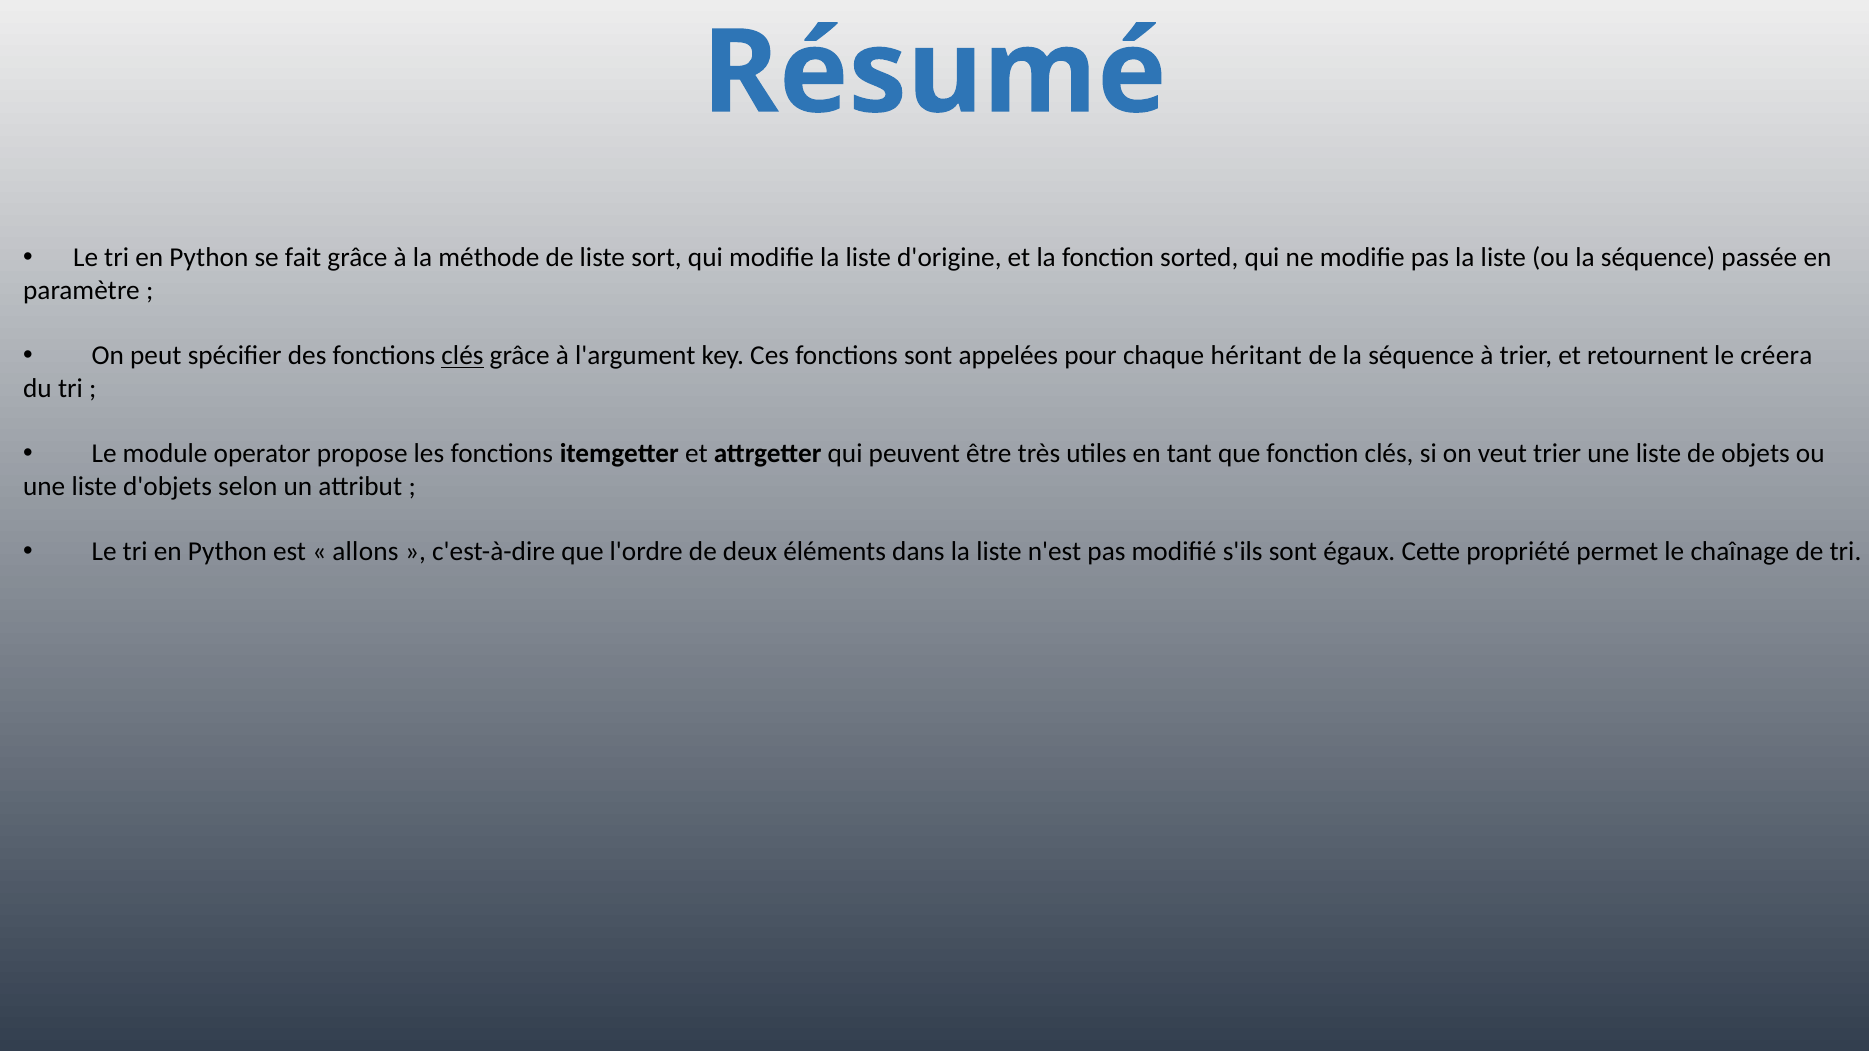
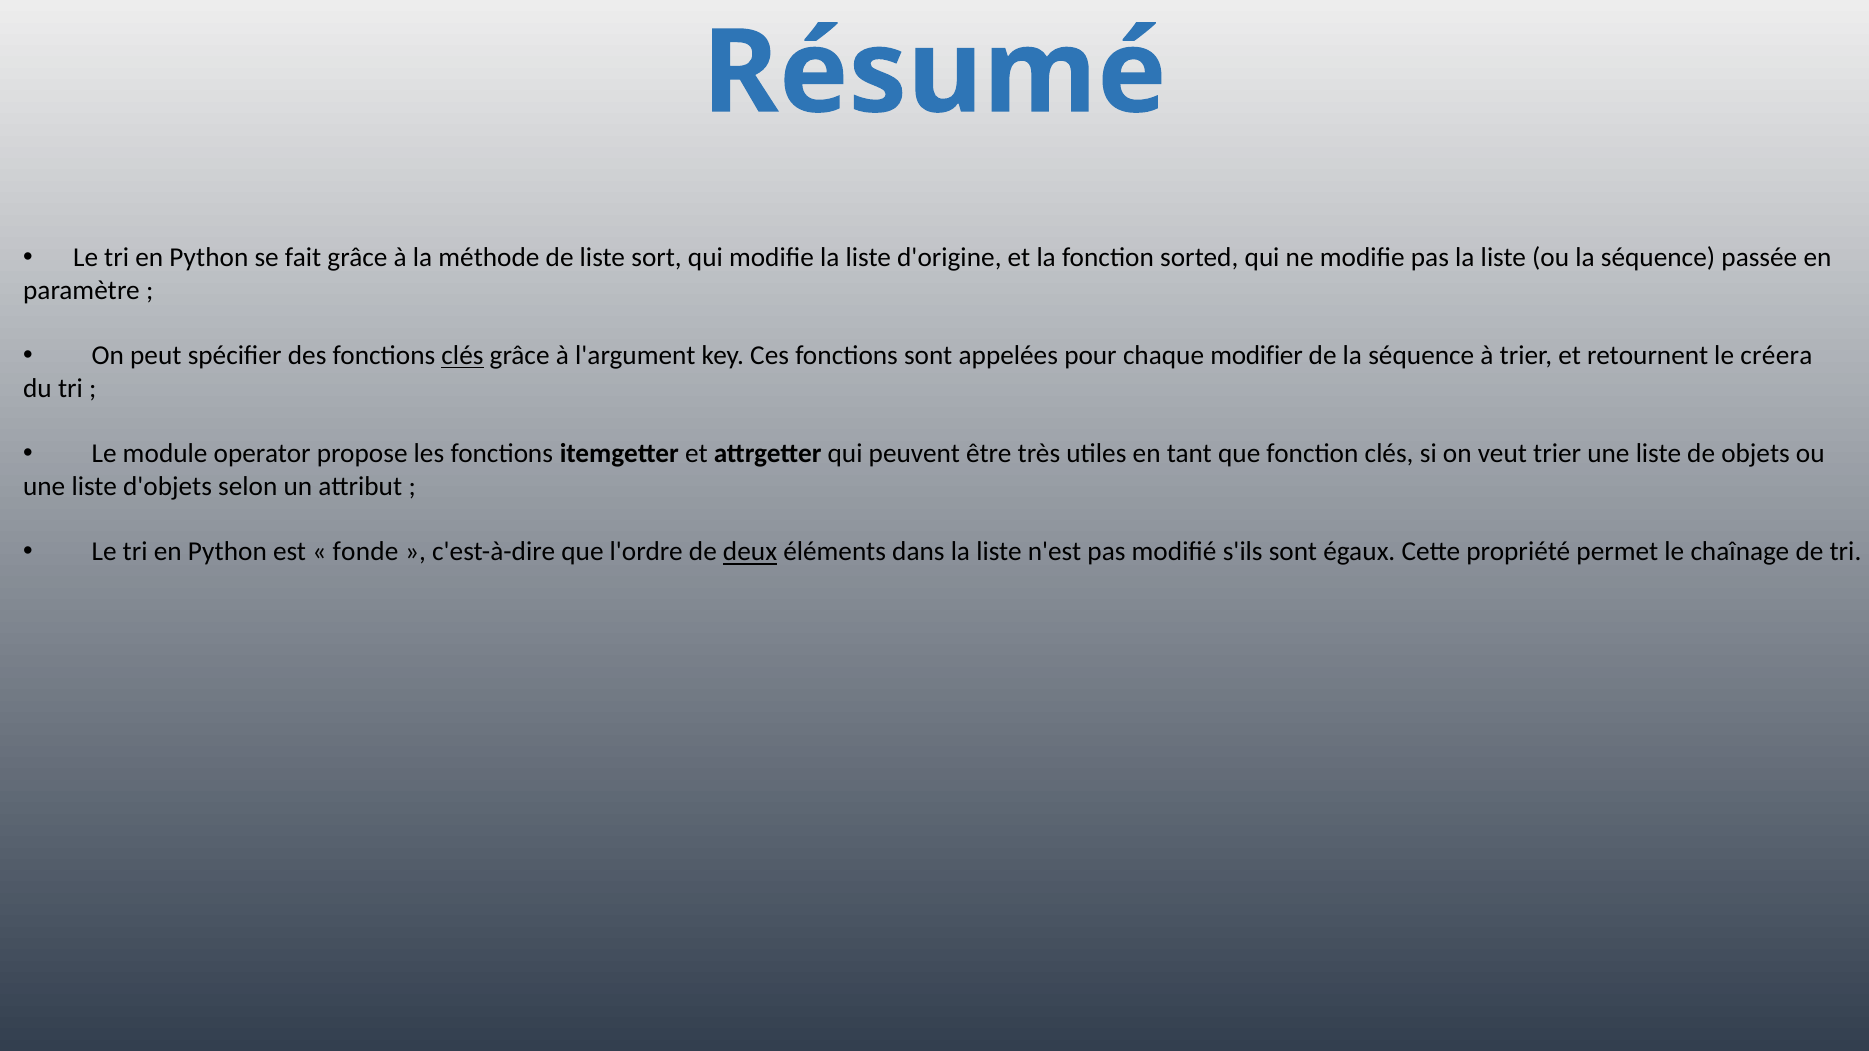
héritant: héritant -> modifier
allons: allons -> fonde
deux underline: none -> present
